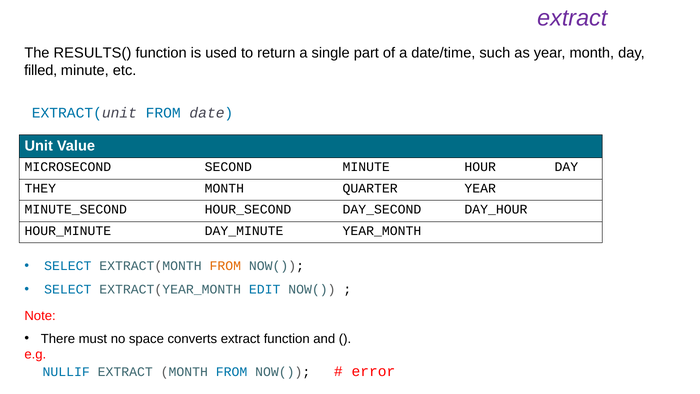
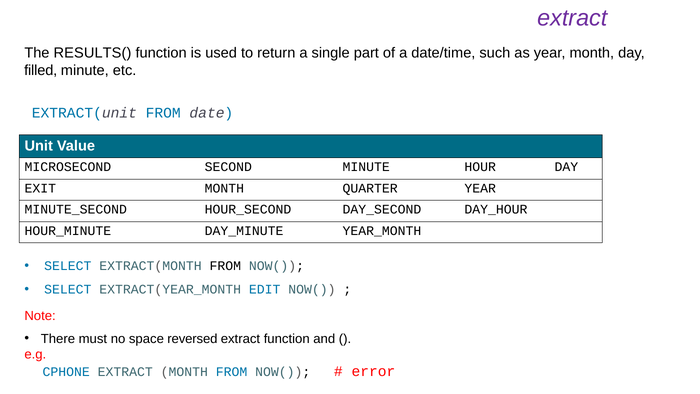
THEY: THEY -> EXIT
FROM at (225, 266) colour: orange -> black
converts: converts -> reversed
NULLIF: NULLIF -> CPHONE
